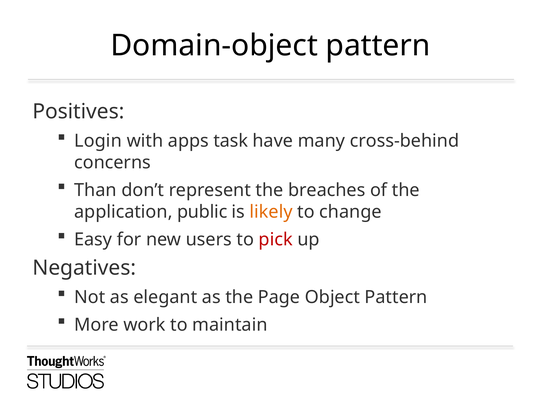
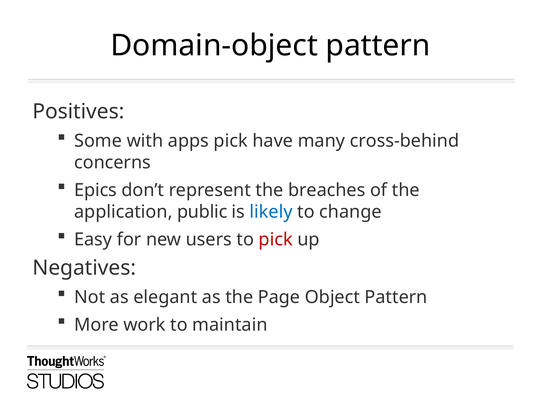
Login: Login -> Some
apps task: task -> pick
Than: Than -> Epics
likely colour: orange -> blue
